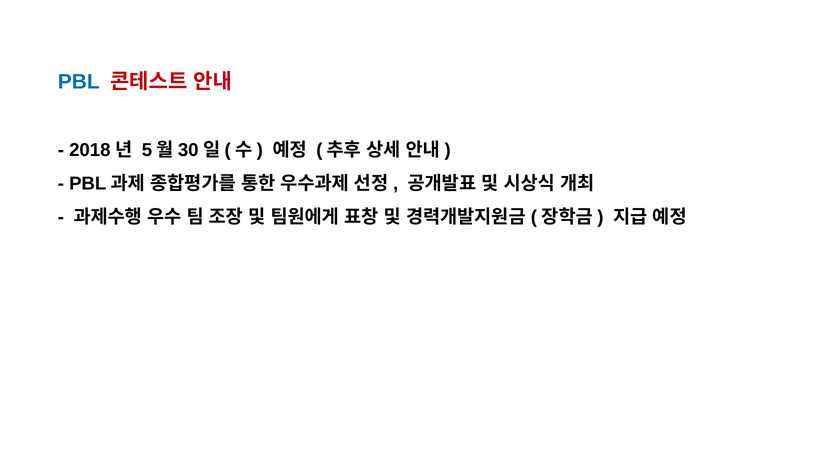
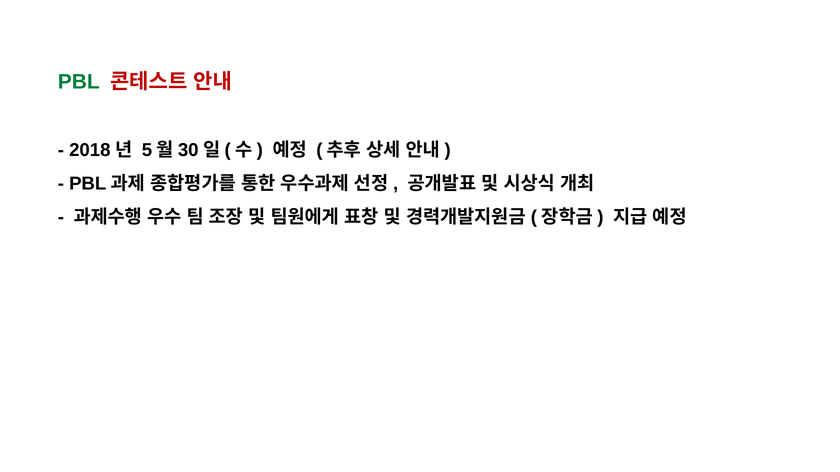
PBL colour: blue -> green
